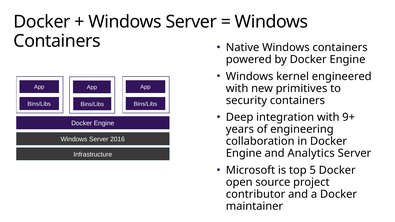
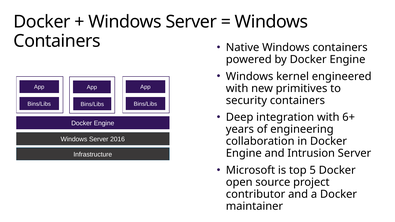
9+: 9+ -> 6+
Analytics: Analytics -> Intrusion
